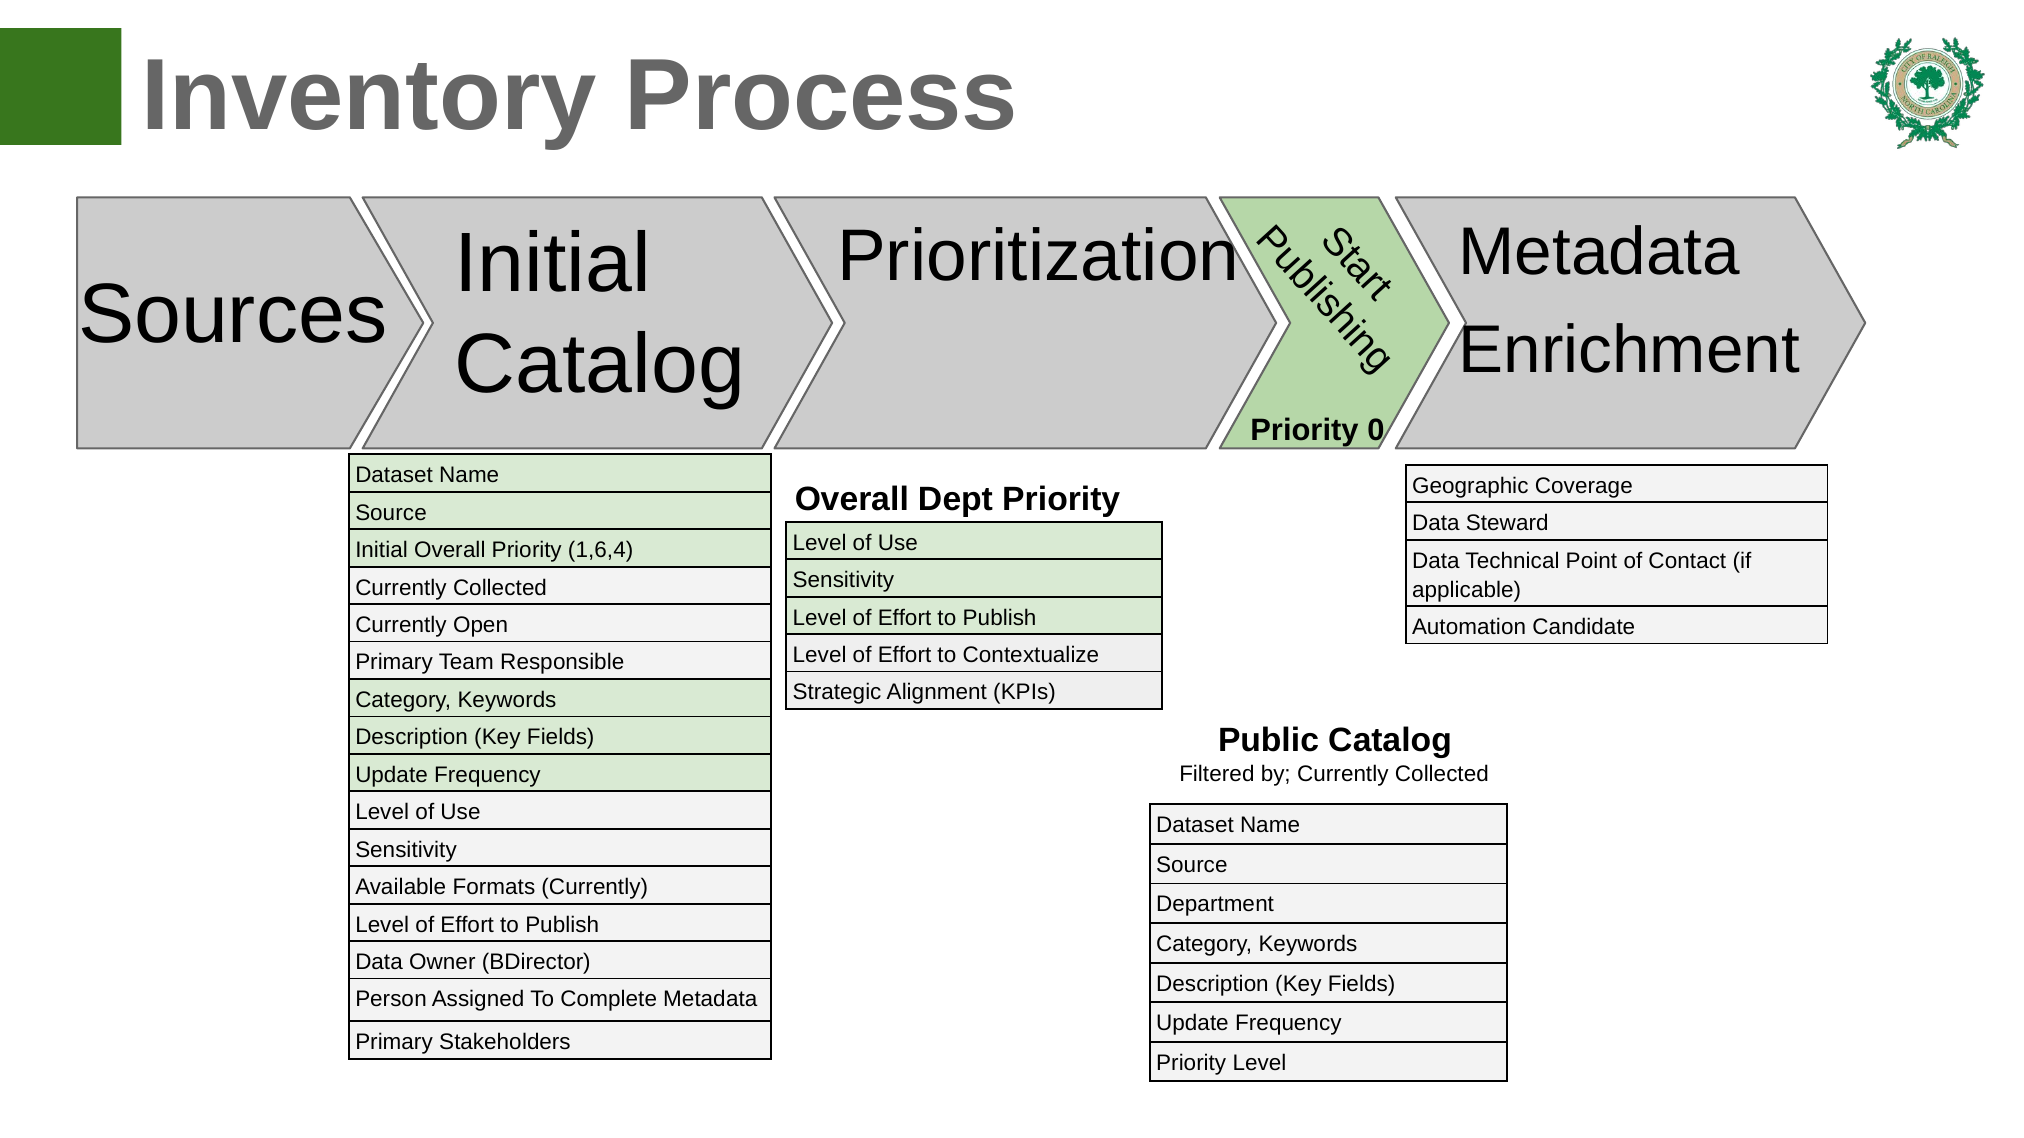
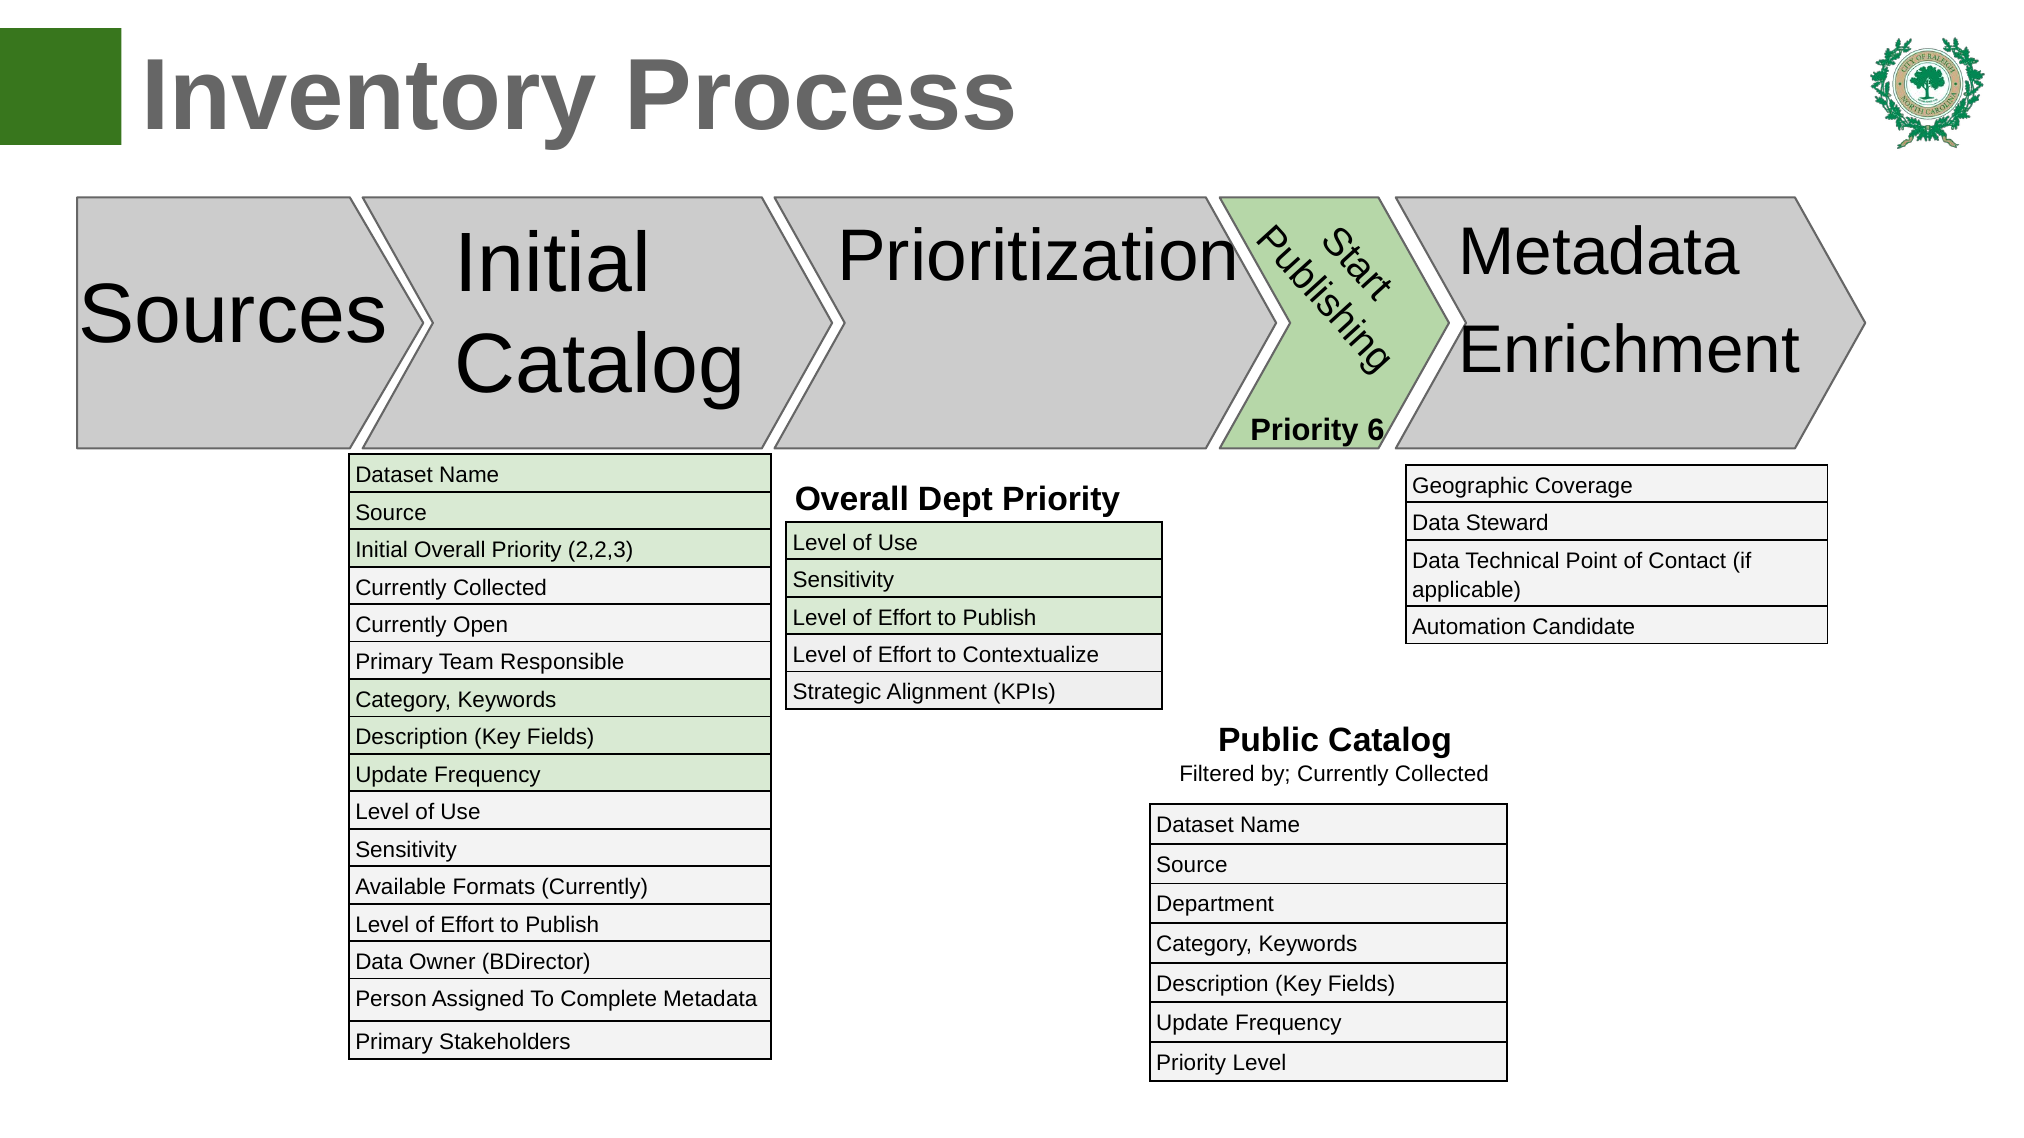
0: 0 -> 6
1,6,4: 1,6,4 -> 2,2,3
